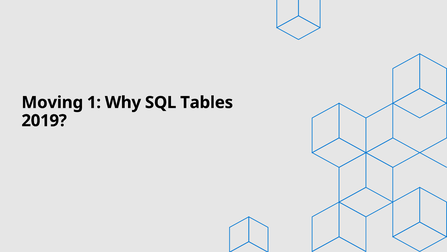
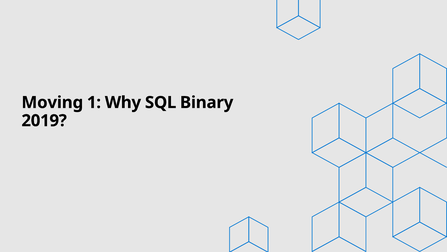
Tables: Tables -> Binary
